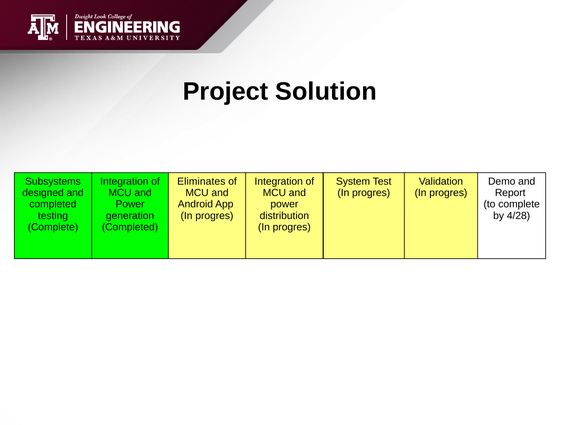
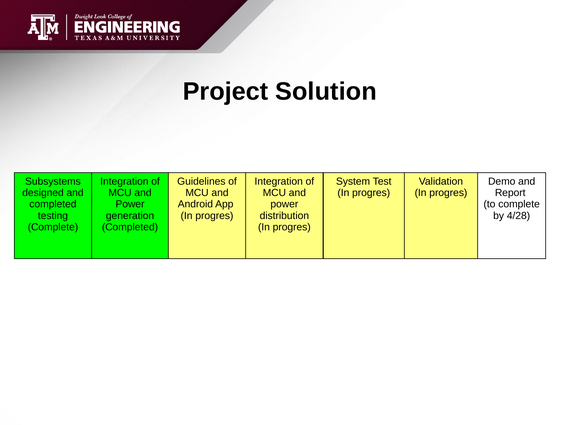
Eliminates: Eliminates -> Guidelines
